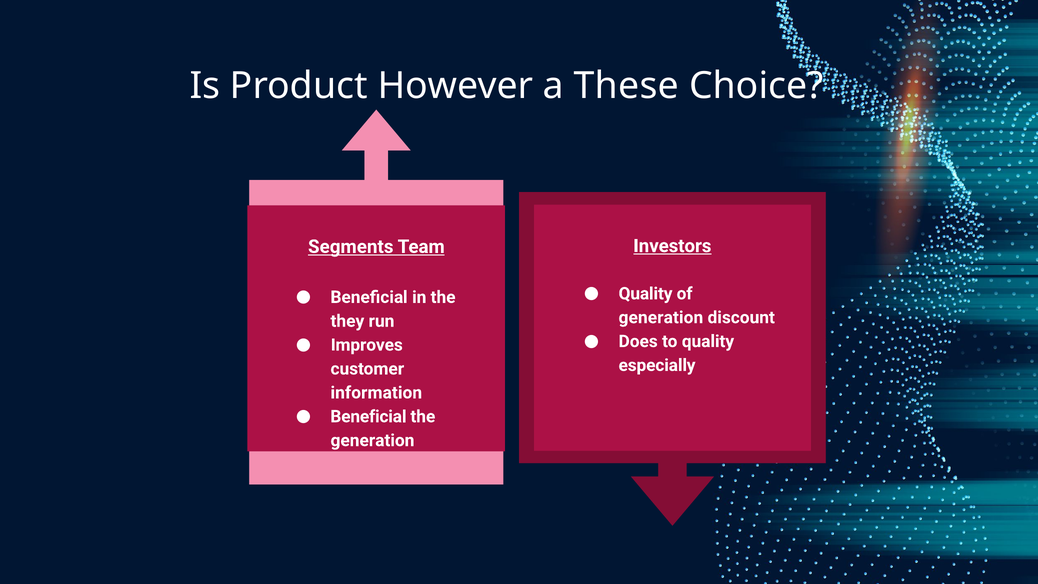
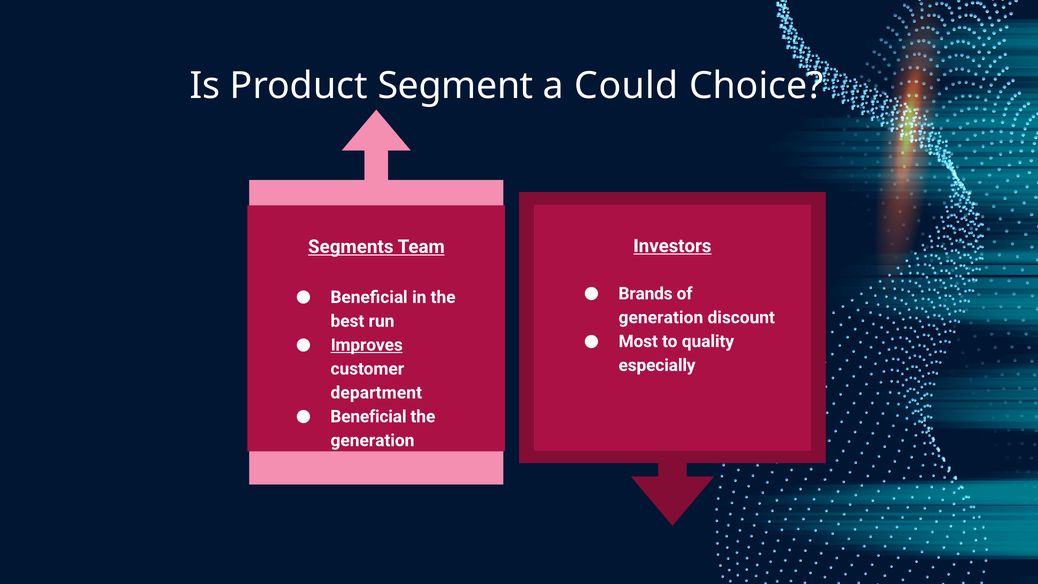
However: However -> Segment
These: These -> Could
Quality at (645, 294): Quality -> Brands
they: they -> best
Does: Does -> Most
Improves underline: none -> present
information: information -> department
